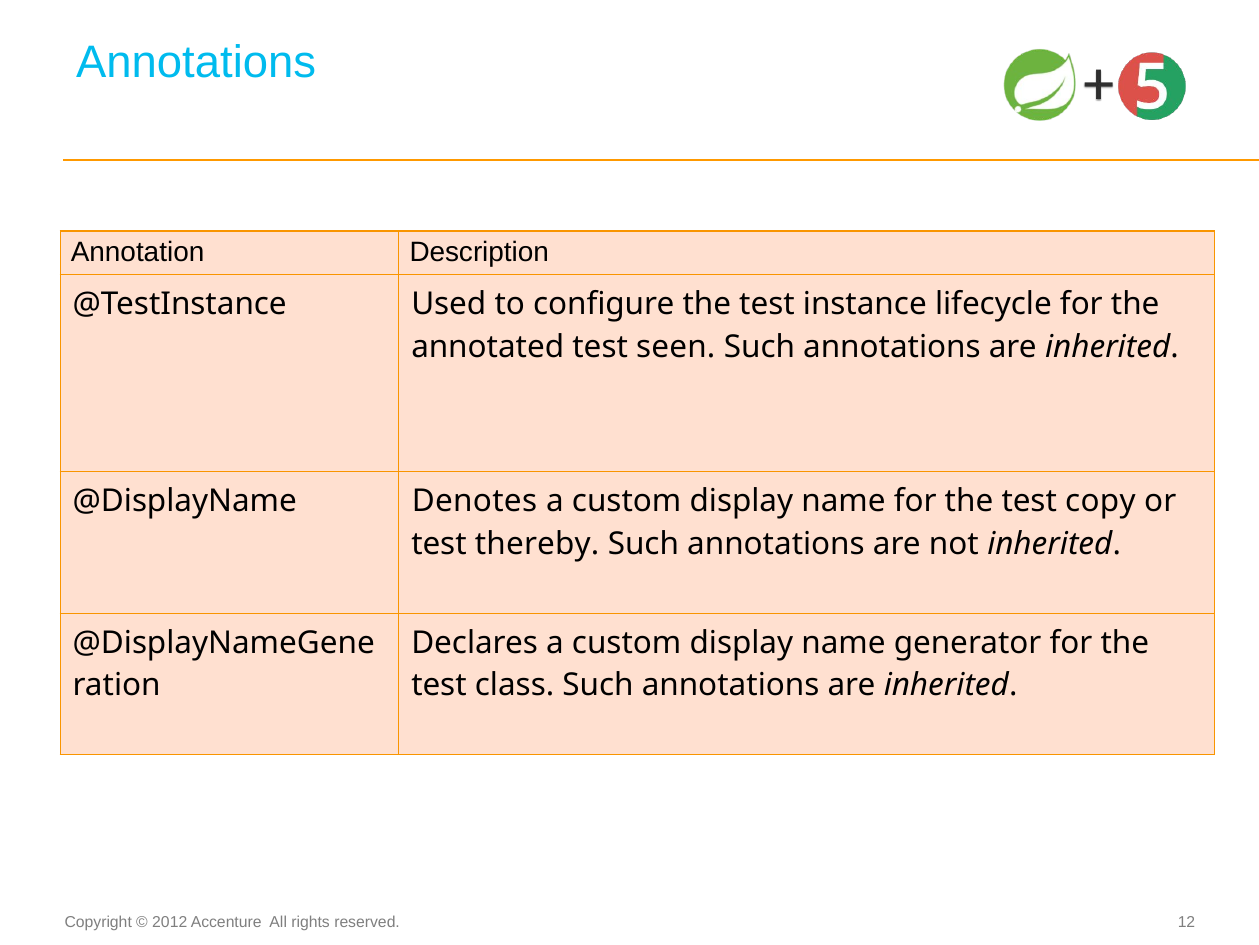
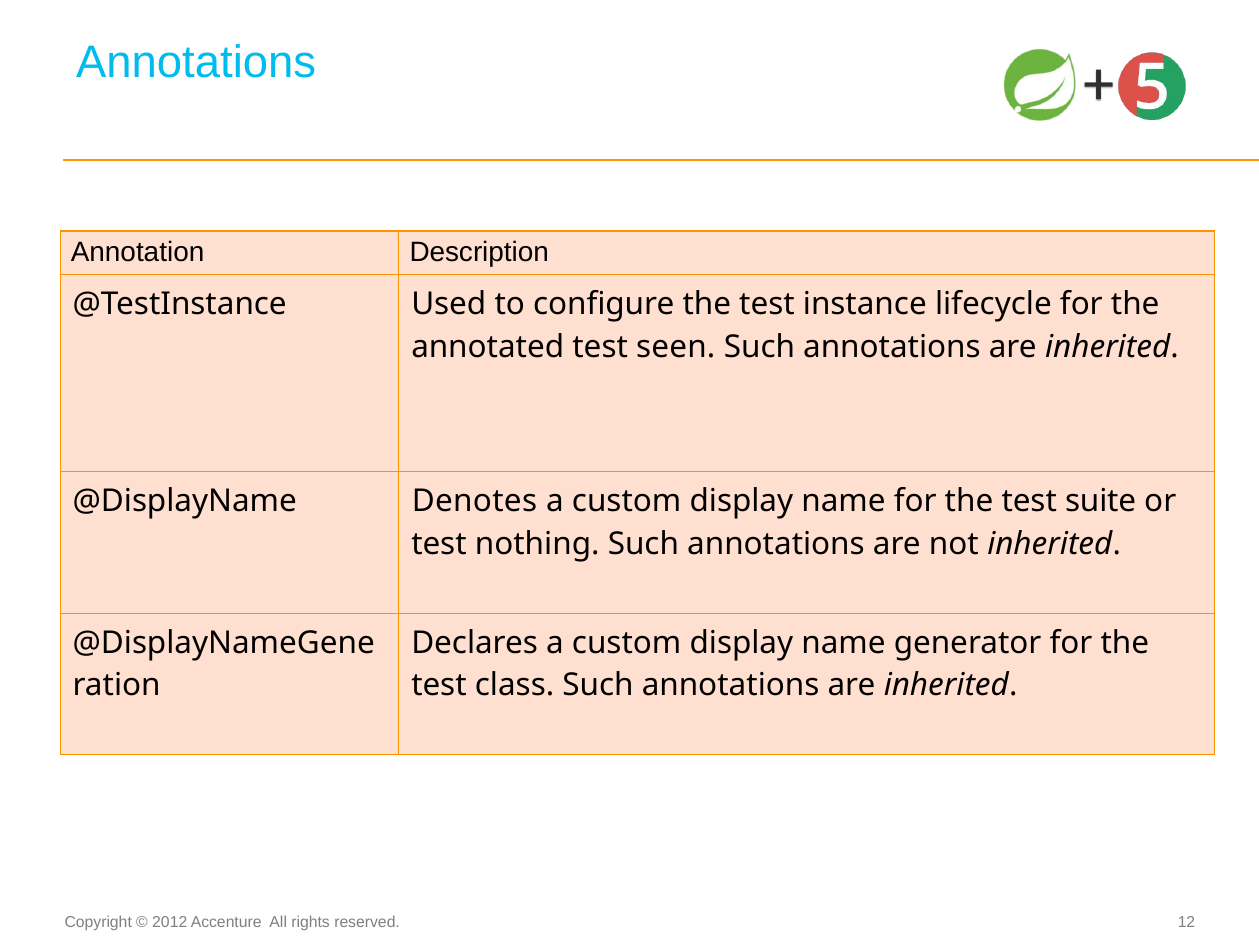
copy: copy -> suite
thereby: thereby -> nothing
